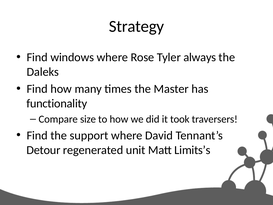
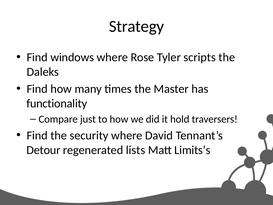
always: always -> scripts
size: size -> just
took: took -> hold
support: support -> security
unit: unit -> lists
